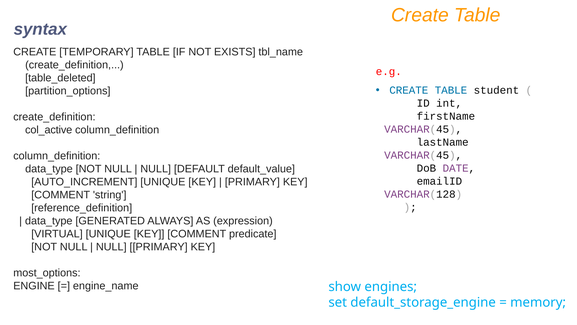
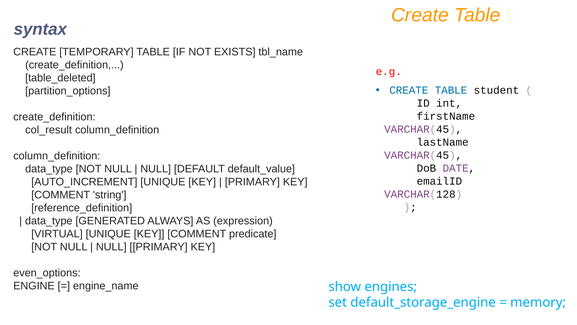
col_active: col_active -> col_result
most_options: most_options -> even_options
